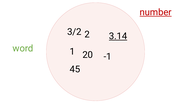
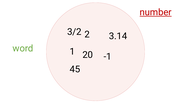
3.14 underline: present -> none
